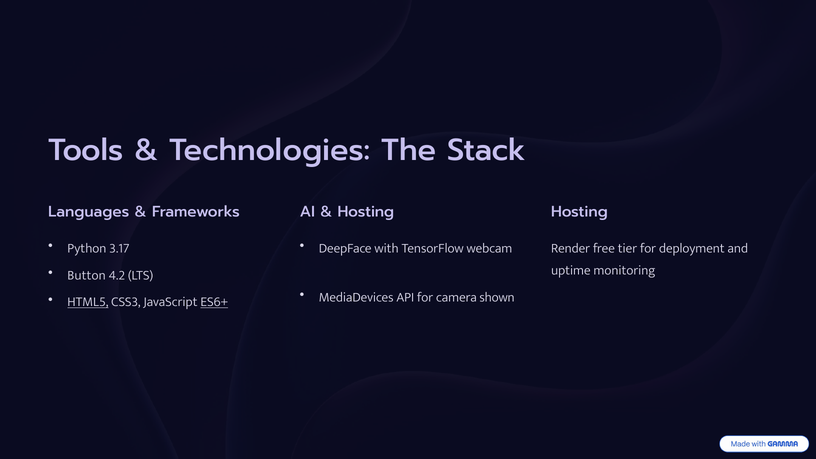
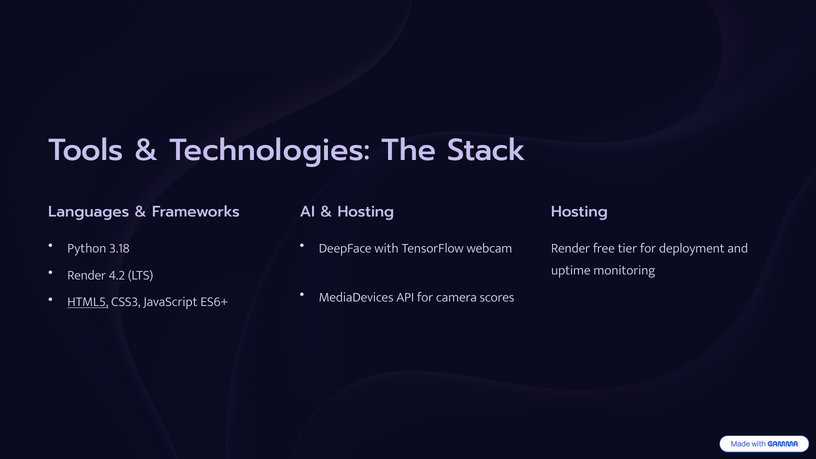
3.17: 3.17 -> 3.18
Button at (87, 275): Button -> Render
shown: shown -> scores
ES6+ underline: present -> none
